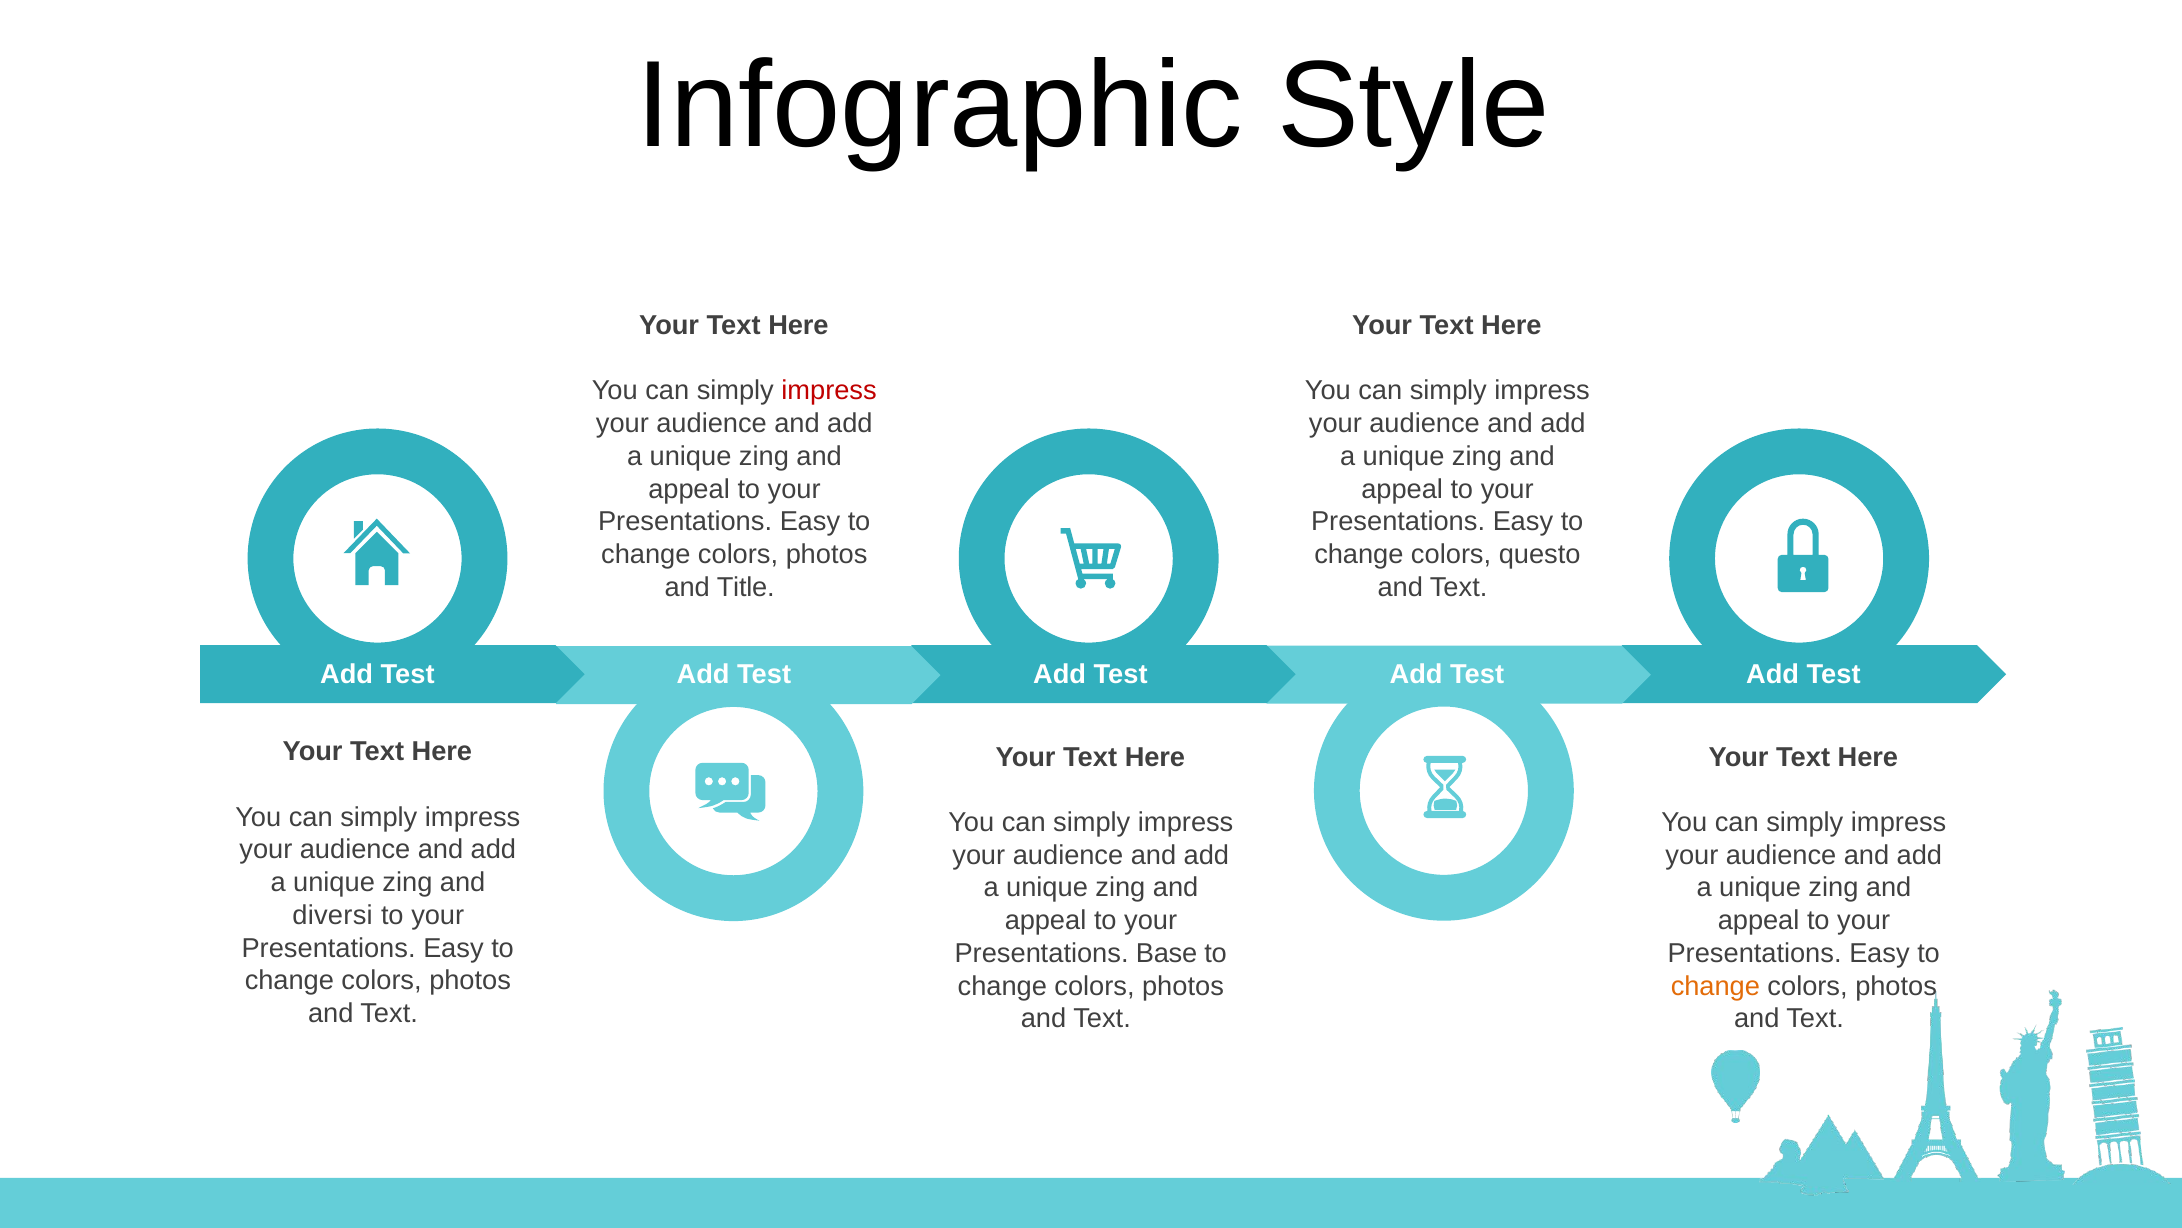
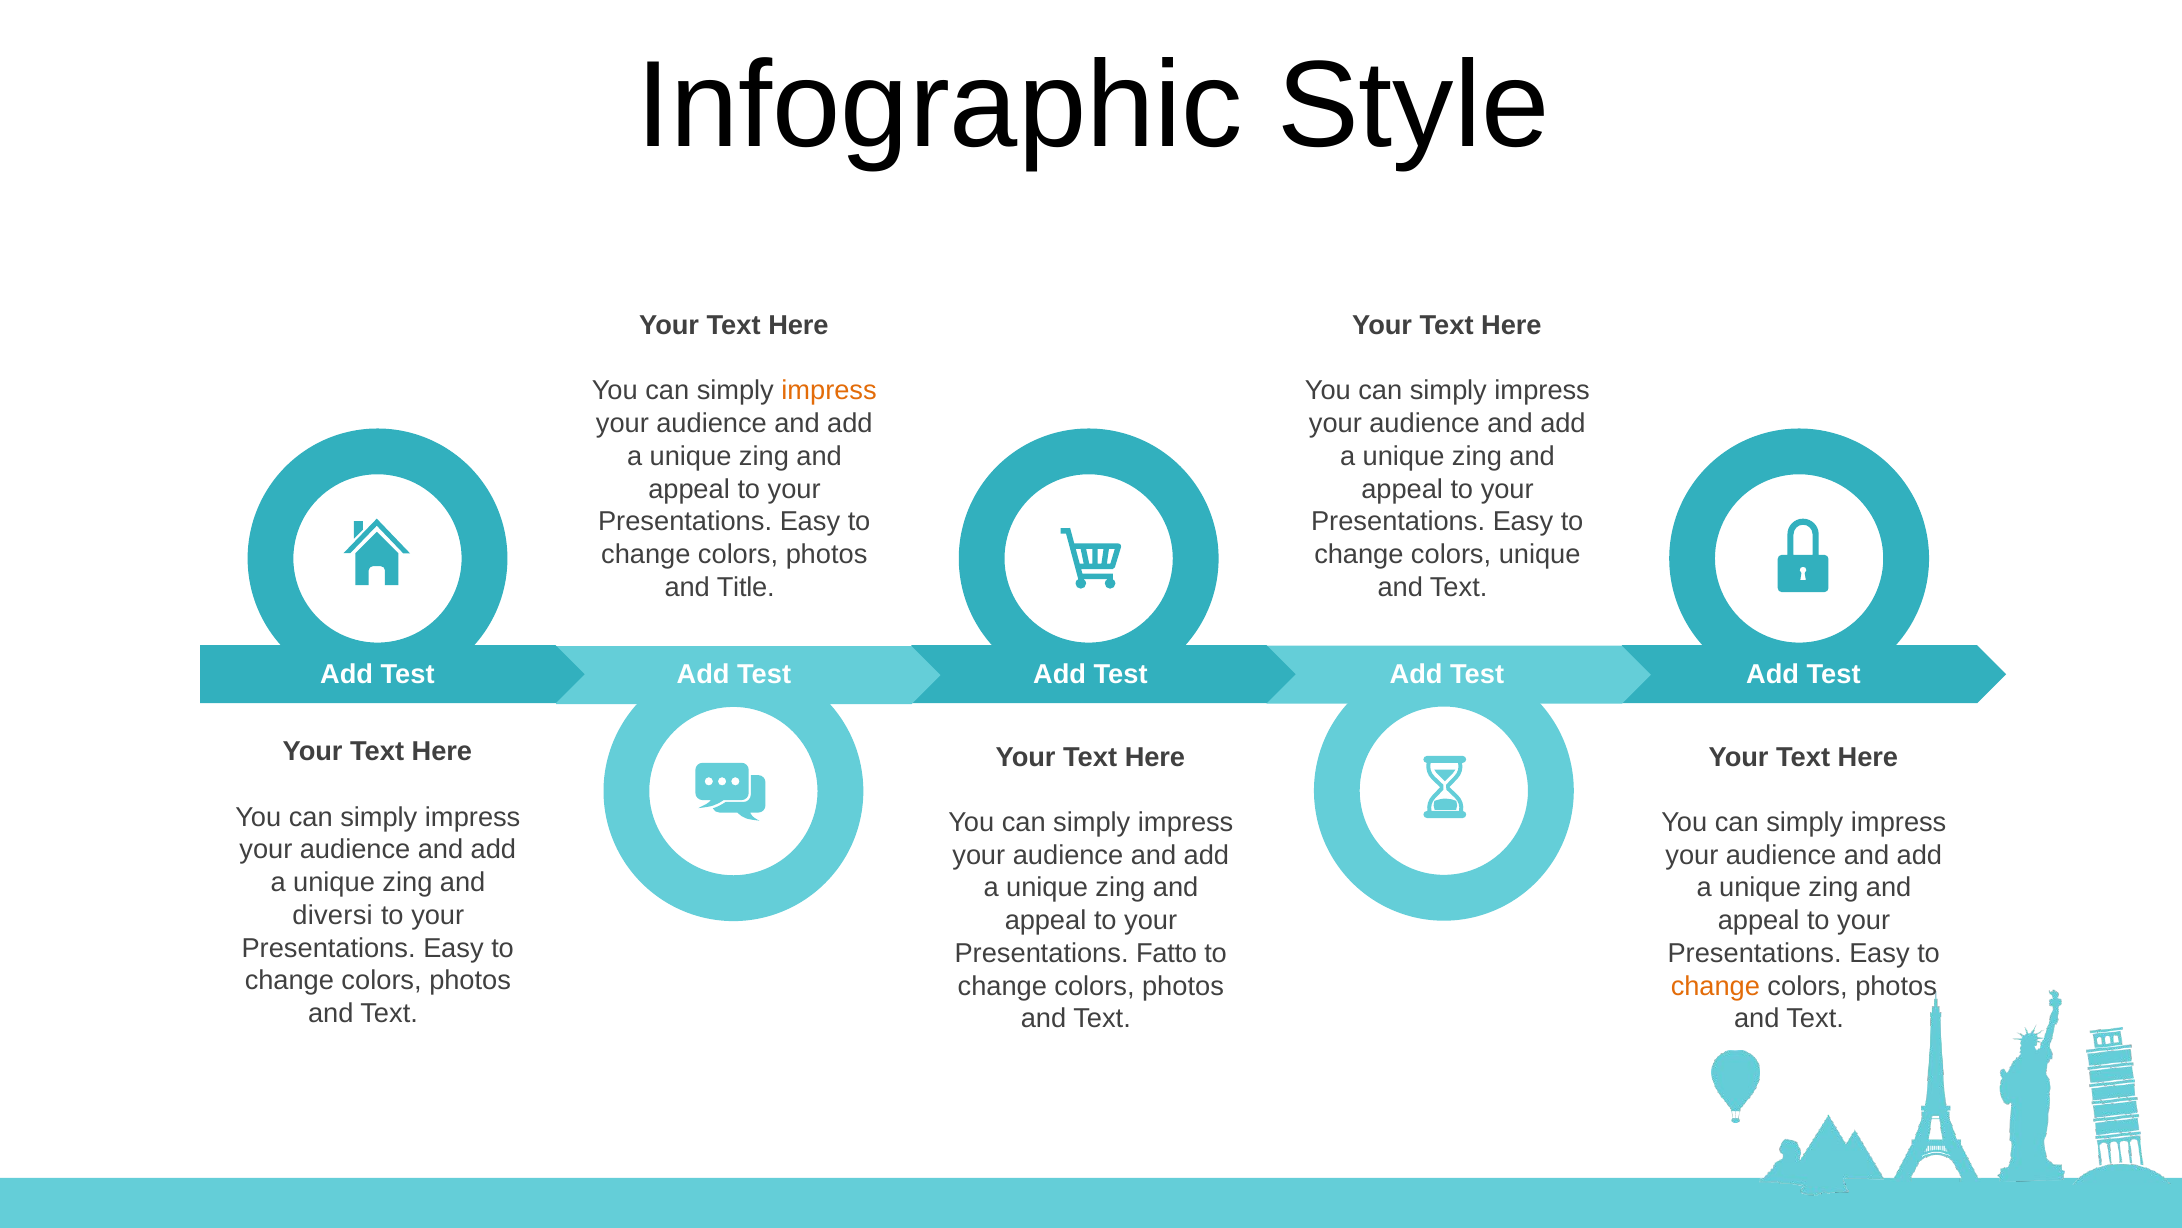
impress at (829, 391) colour: red -> orange
colors questo: questo -> unique
Base: Base -> Fatto
